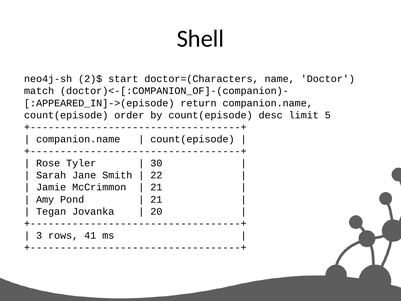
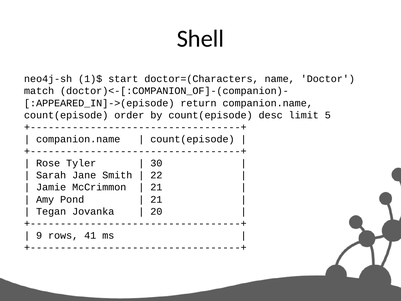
2)$: 2)$ -> 1)$
3: 3 -> 9
